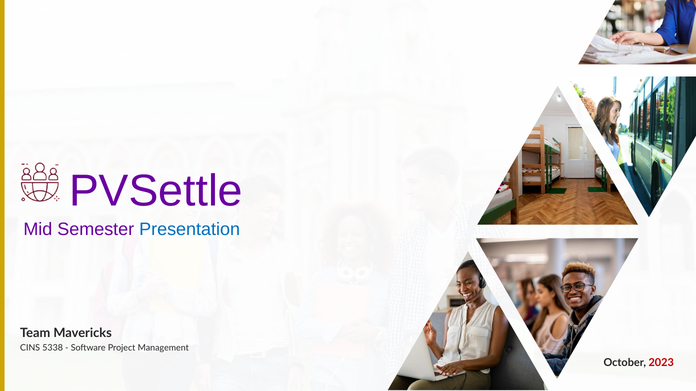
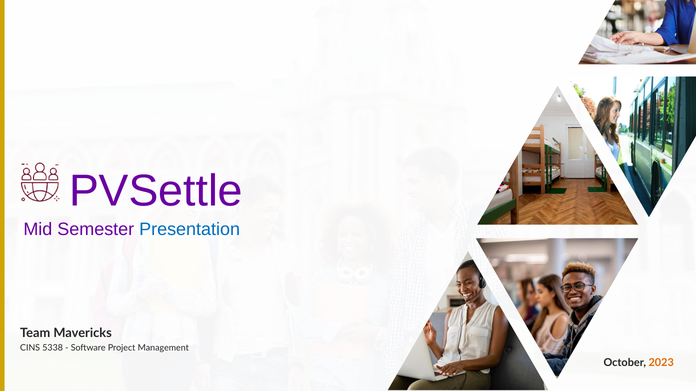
2023 colour: red -> orange
